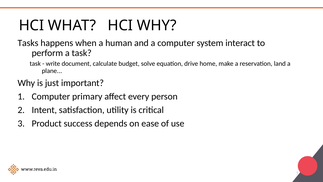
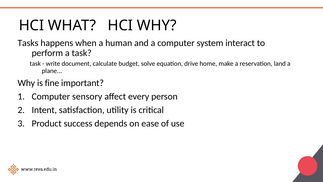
just: just -> fine
primary: primary -> sensory
